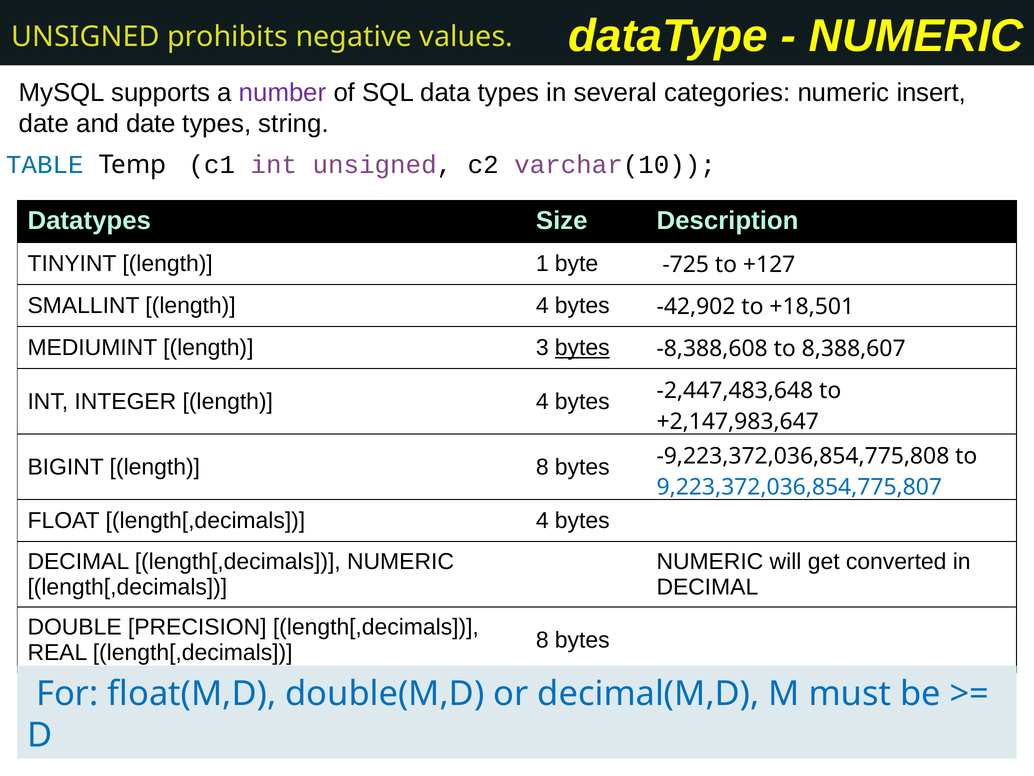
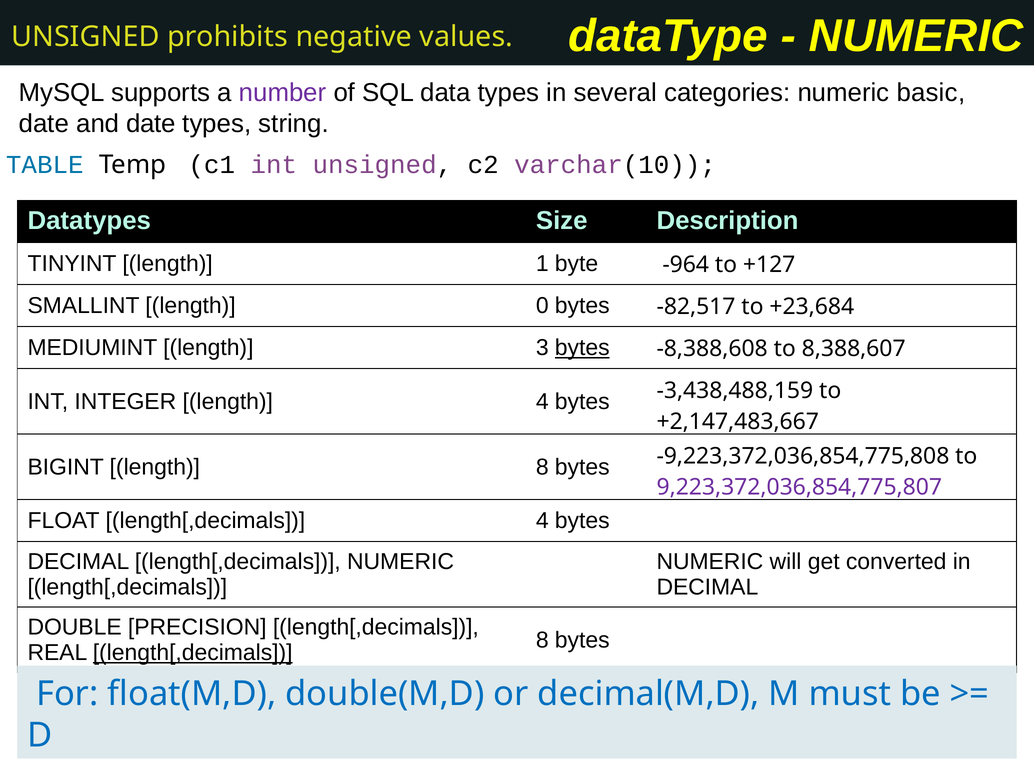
insert: insert -> basic
-725: -725 -> -964
SMALLINT length 4: 4 -> 0
-42,902: -42,902 -> -82,517
+18,501: +18,501 -> +23,684
-2,447,483,648: -2,447,483,648 -> -3,438,488,159
+2,147,983,647: +2,147,983,647 -> +2,147,483,667
9,223,372,036,854,775,807 colour: blue -> purple
length[,decimals at (193, 652) underline: none -> present
